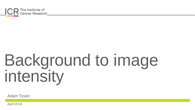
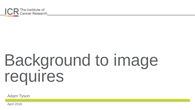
intensity: intensity -> requires
